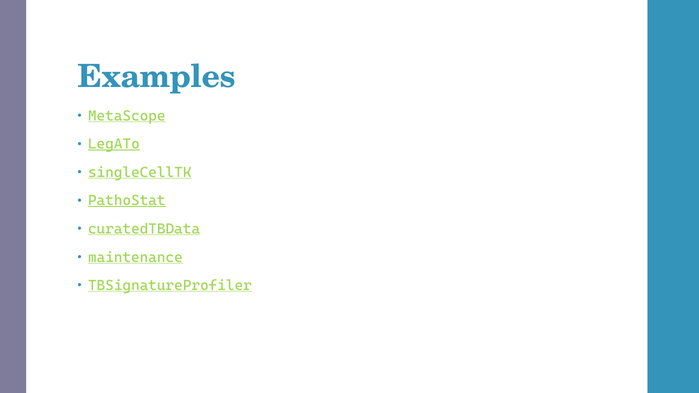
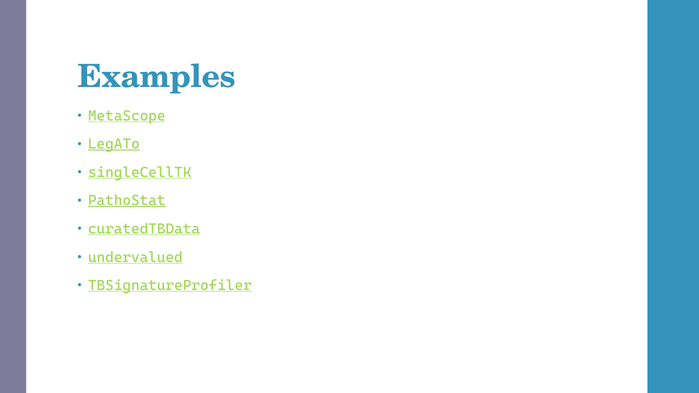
maintenance: maintenance -> undervalued
